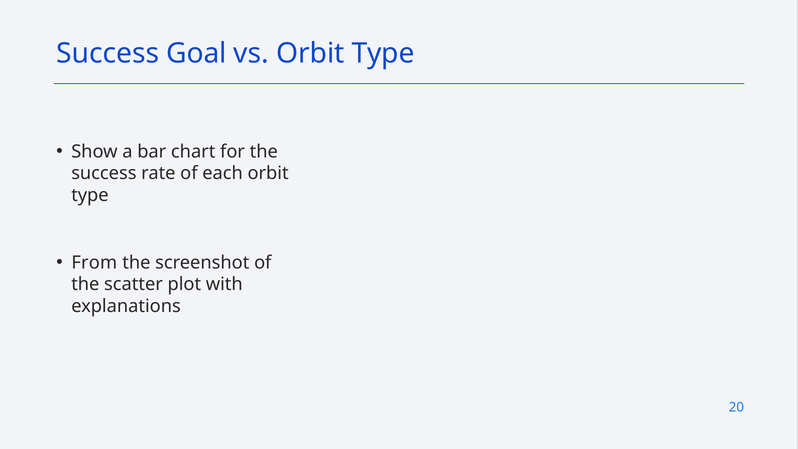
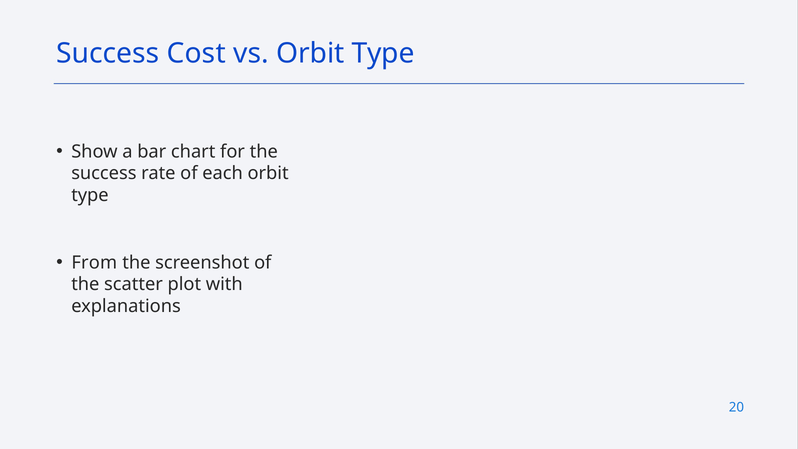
Goal: Goal -> Cost
